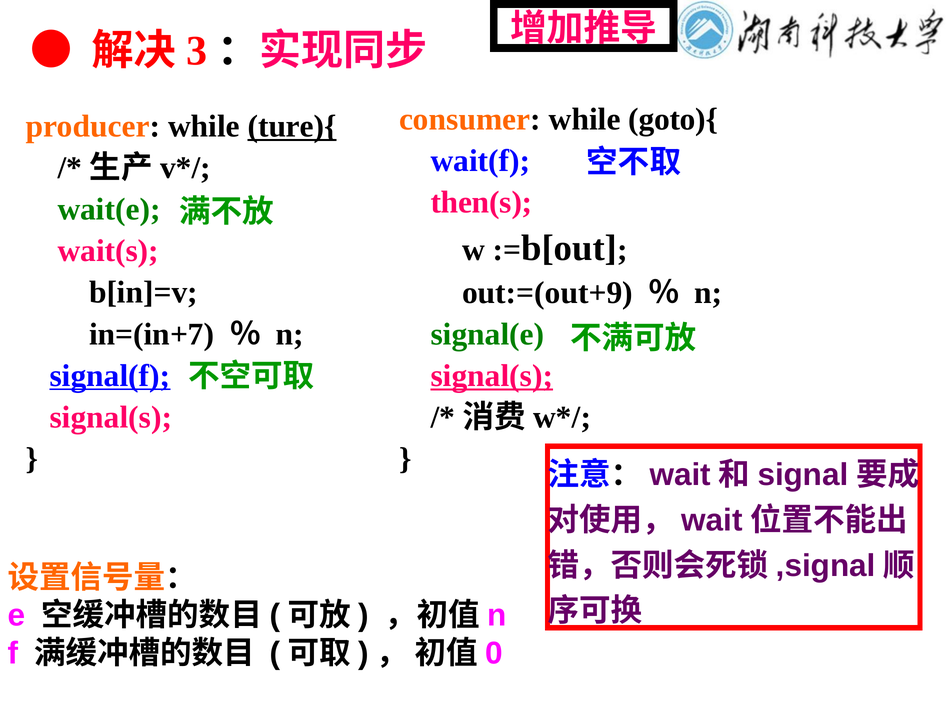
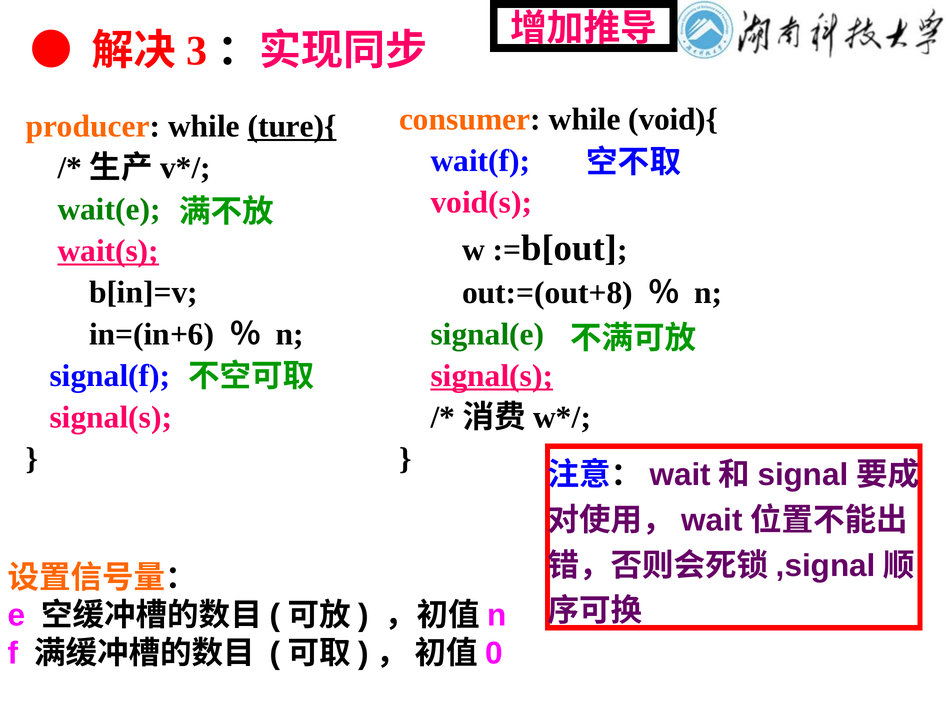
goto){: goto){ -> void){
then(s: then(s -> void(s
wait(s underline: none -> present
out:=(out+9: out:=(out+9 -> out:=(out+8
in=(in+7: in=(in+7 -> in=(in+6
signal(f underline: present -> none
